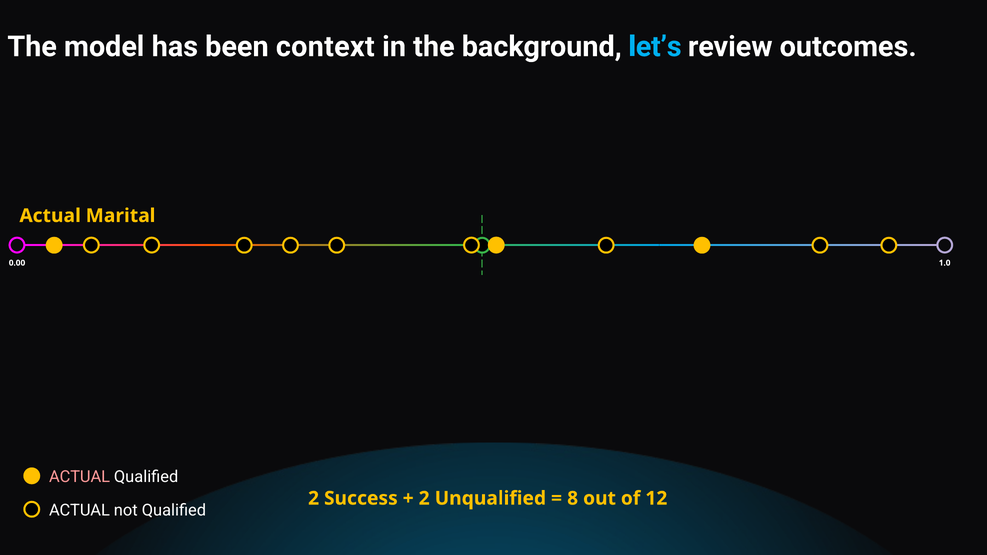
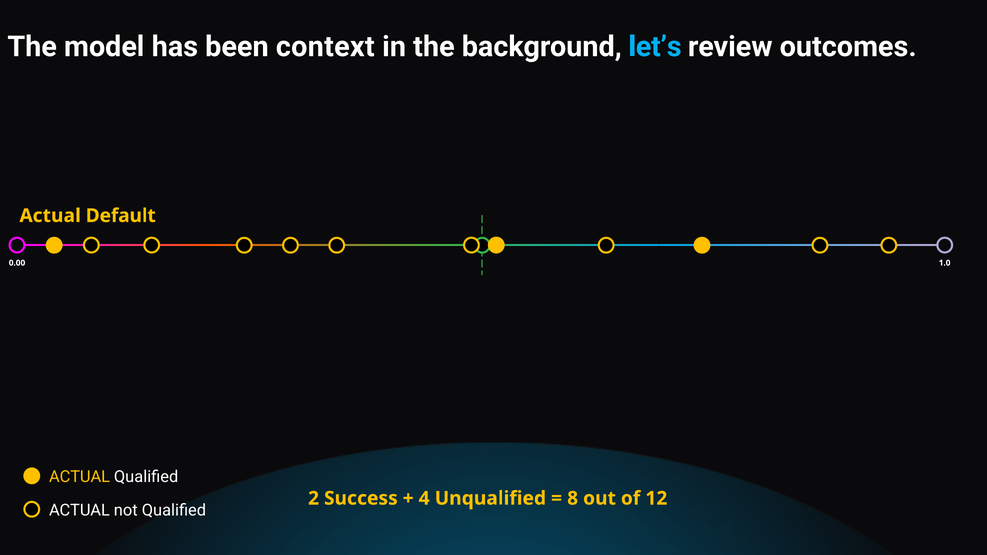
Marital: Marital -> Default
ACTUAL at (80, 477) colour: pink -> yellow
2 at (424, 499): 2 -> 4
